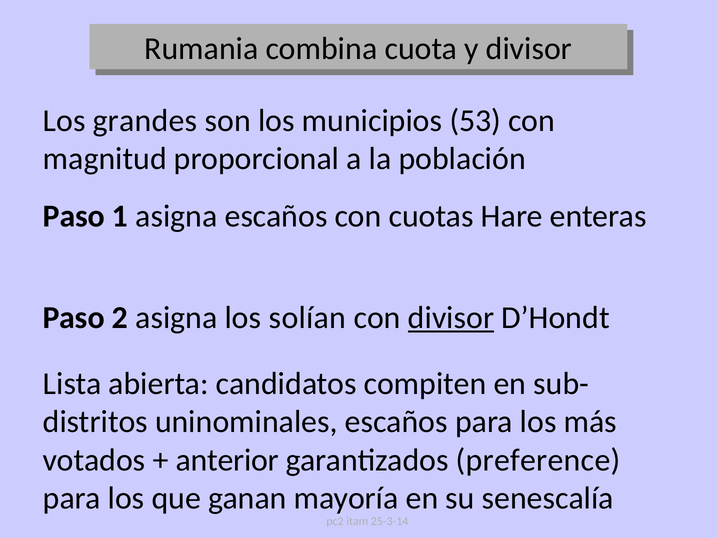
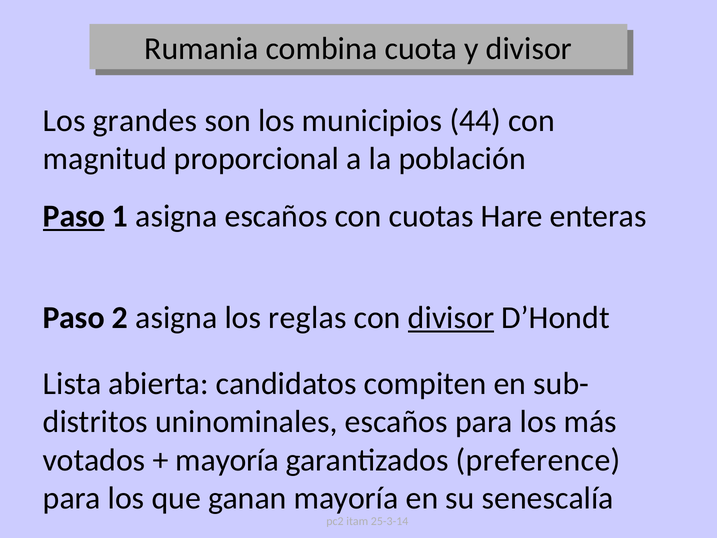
53: 53 -> 44
Paso at (74, 216) underline: none -> present
solían: solían -> reglas
anterior at (227, 460): anterior -> mayoría
